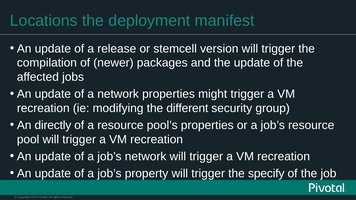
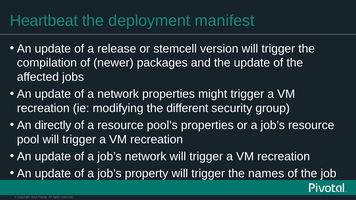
Locations: Locations -> Heartbeat
specify: specify -> names
